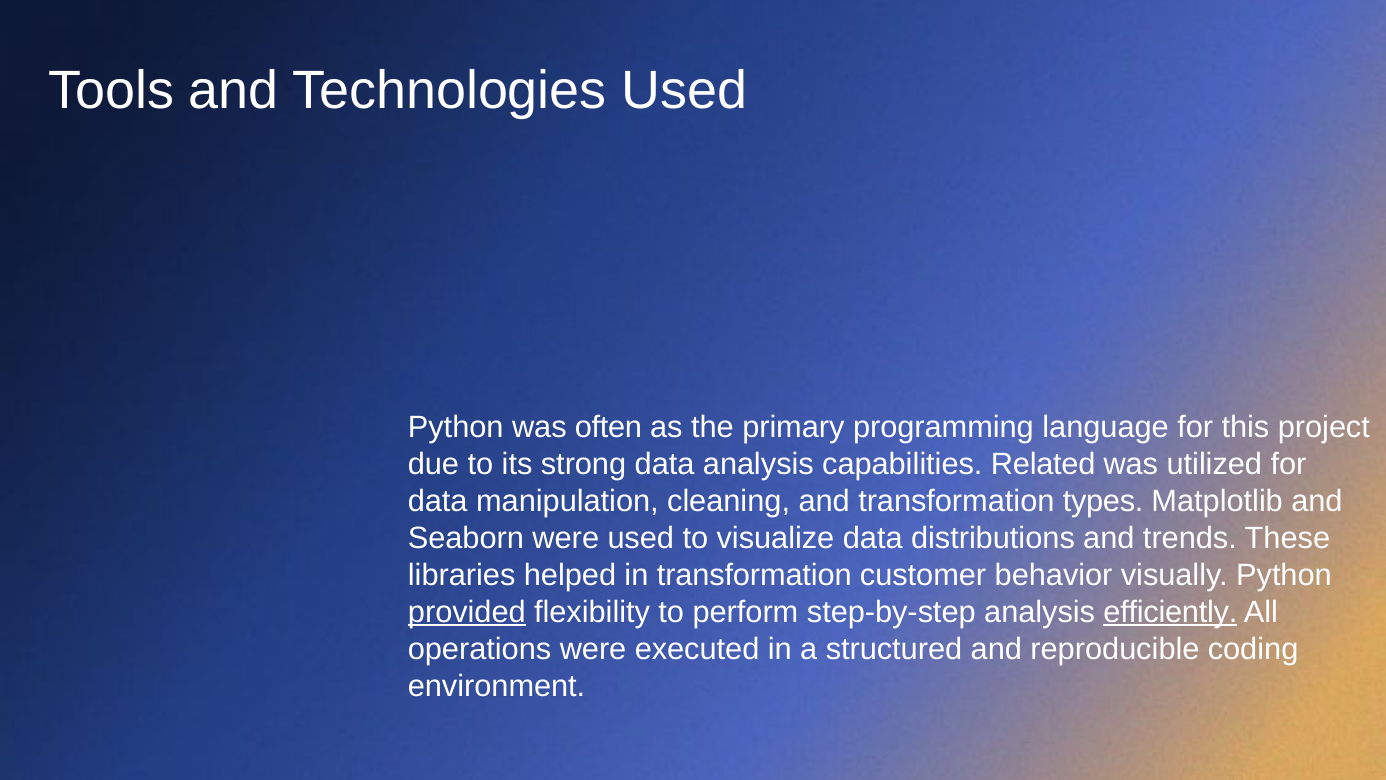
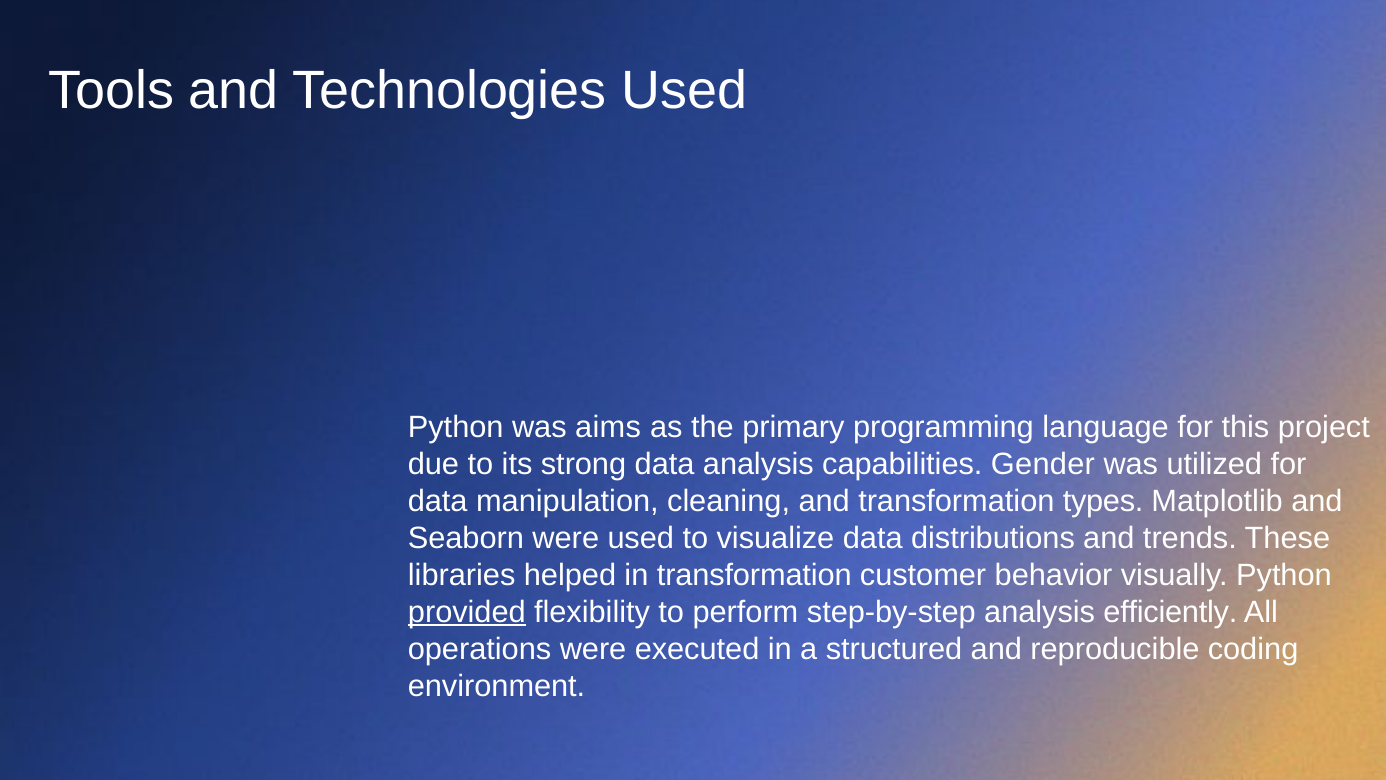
often: often -> aims
Related: Related -> Gender
efficiently underline: present -> none
